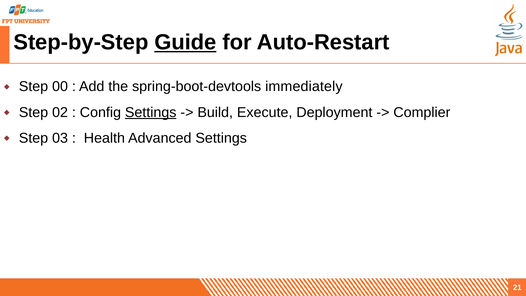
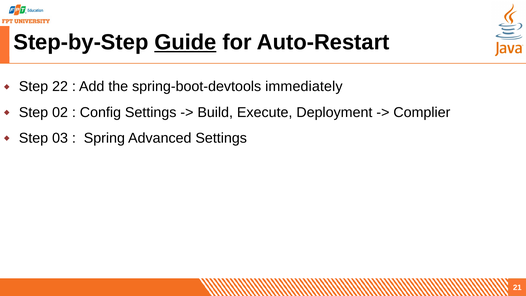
00: 00 -> 22
Settings at (151, 112) underline: present -> none
Health: Health -> Spring
